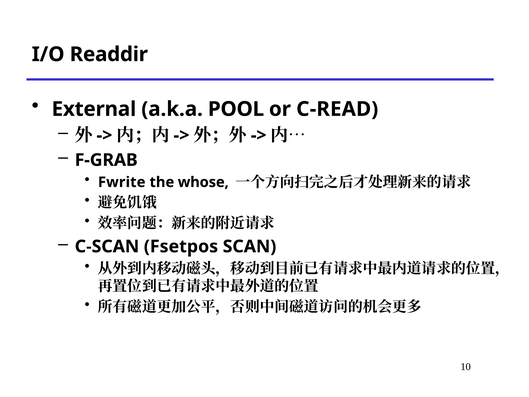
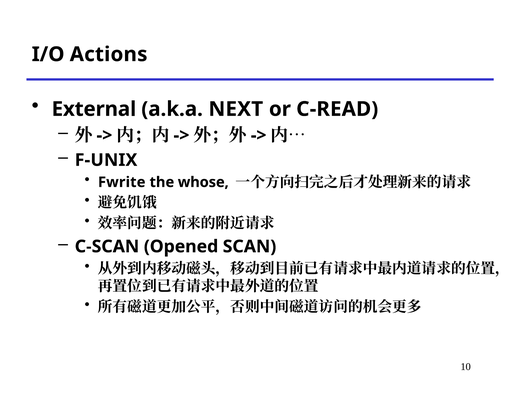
Readdir: Readdir -> Actions
POOL: POOL -> NEXT
F-GRAB: F-GRAB -> F-UNIX
Fsetpos: Fsetpos -> Opened
